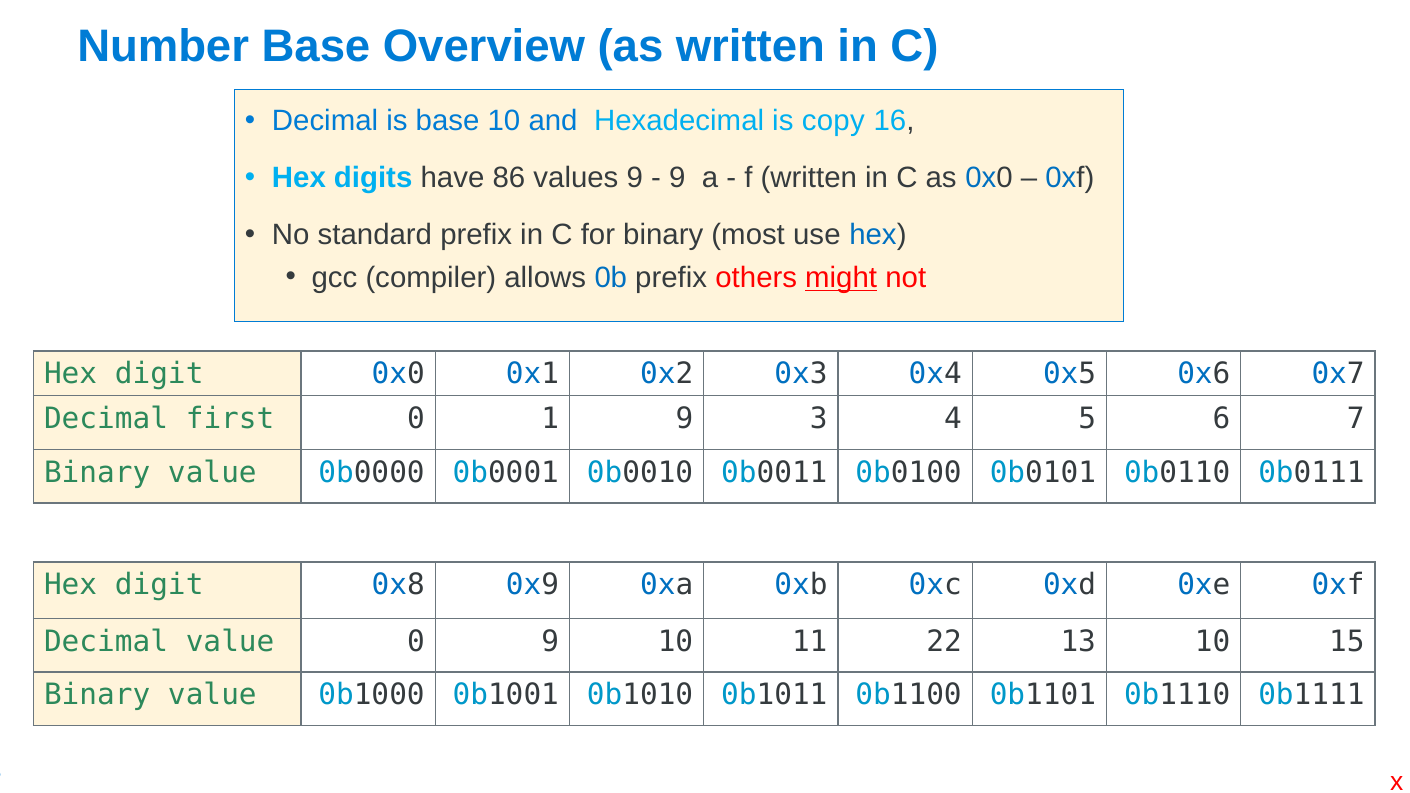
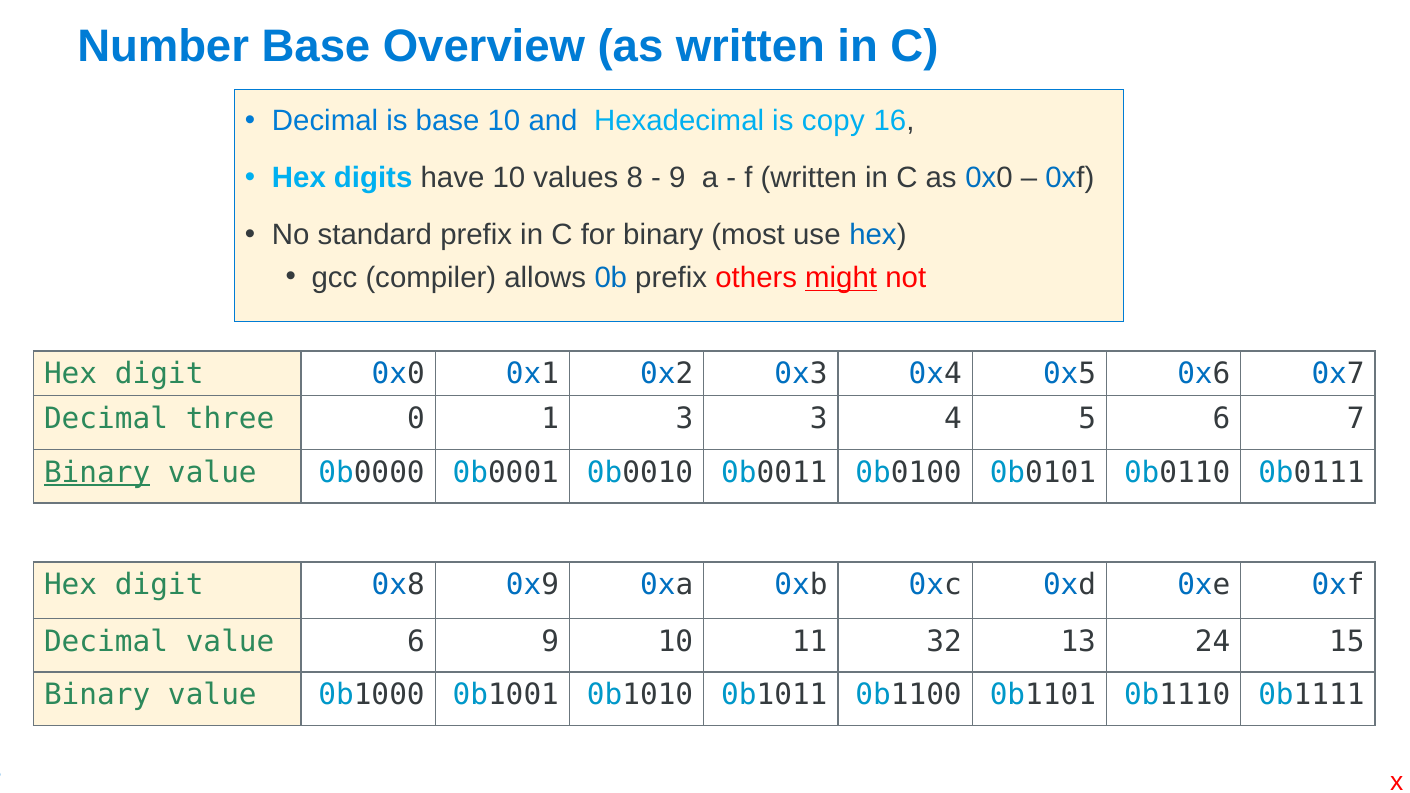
have 86: 86 -> 10
values 9: 9 -> 8
first: first -> three
1 9: 9 -> 3
Binary at (97, 472) underline: none -> present
value 0: 0 -> 6
22: 22 -> 32
13 10: 10 -> 24
